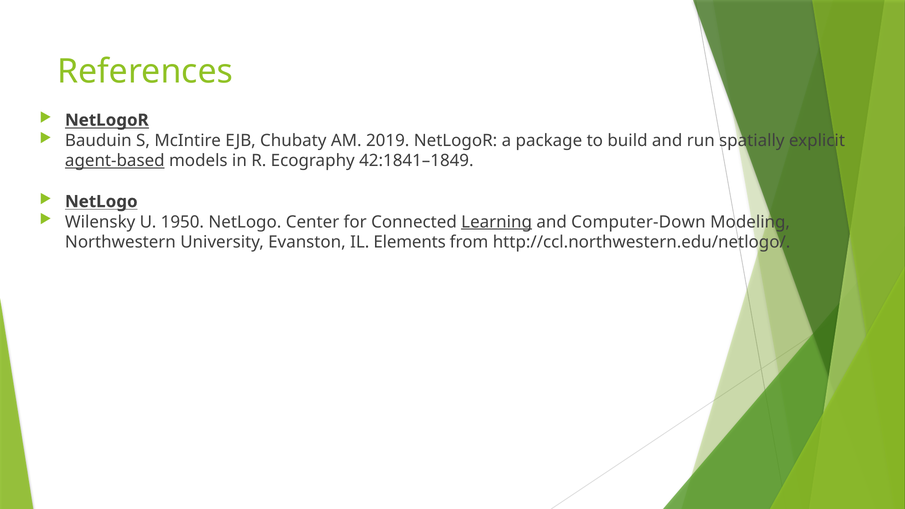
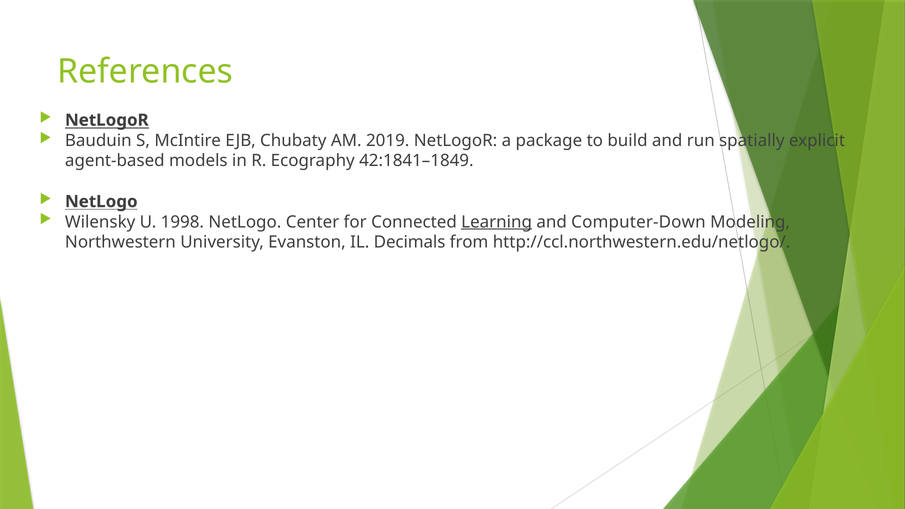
agent‐based underline: present -> none
1950: 1950 -> 1998
Elements: Elements -> Decimals
